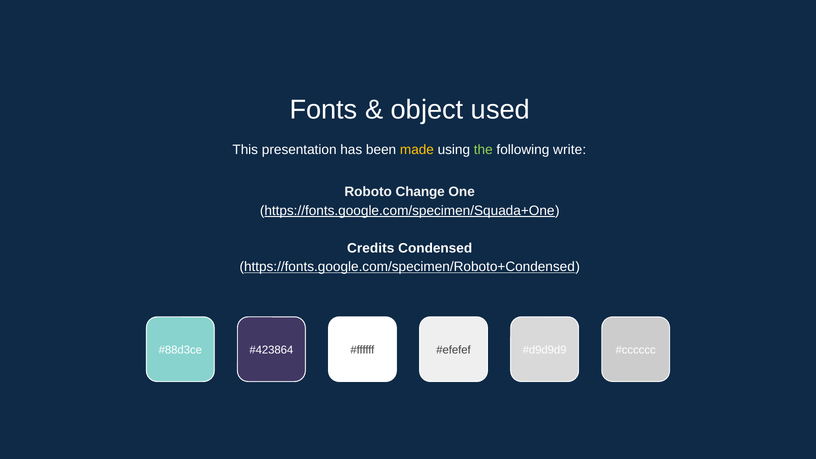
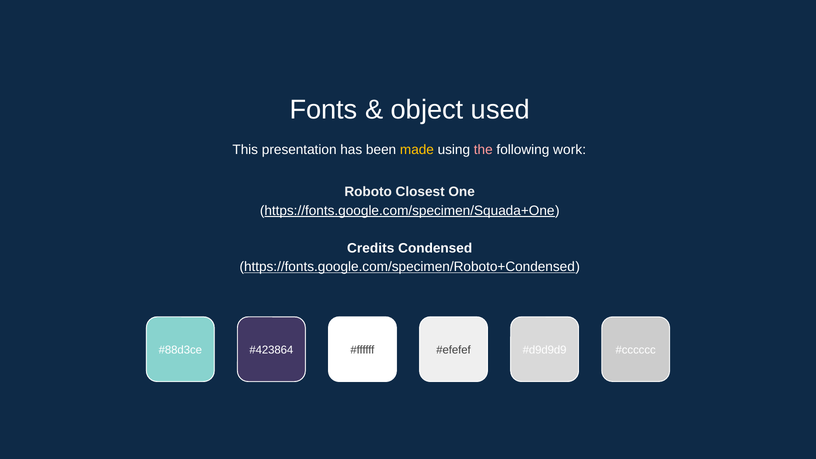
the colour: light green -> pink
write: write -> work
Change: Change -> Closest
